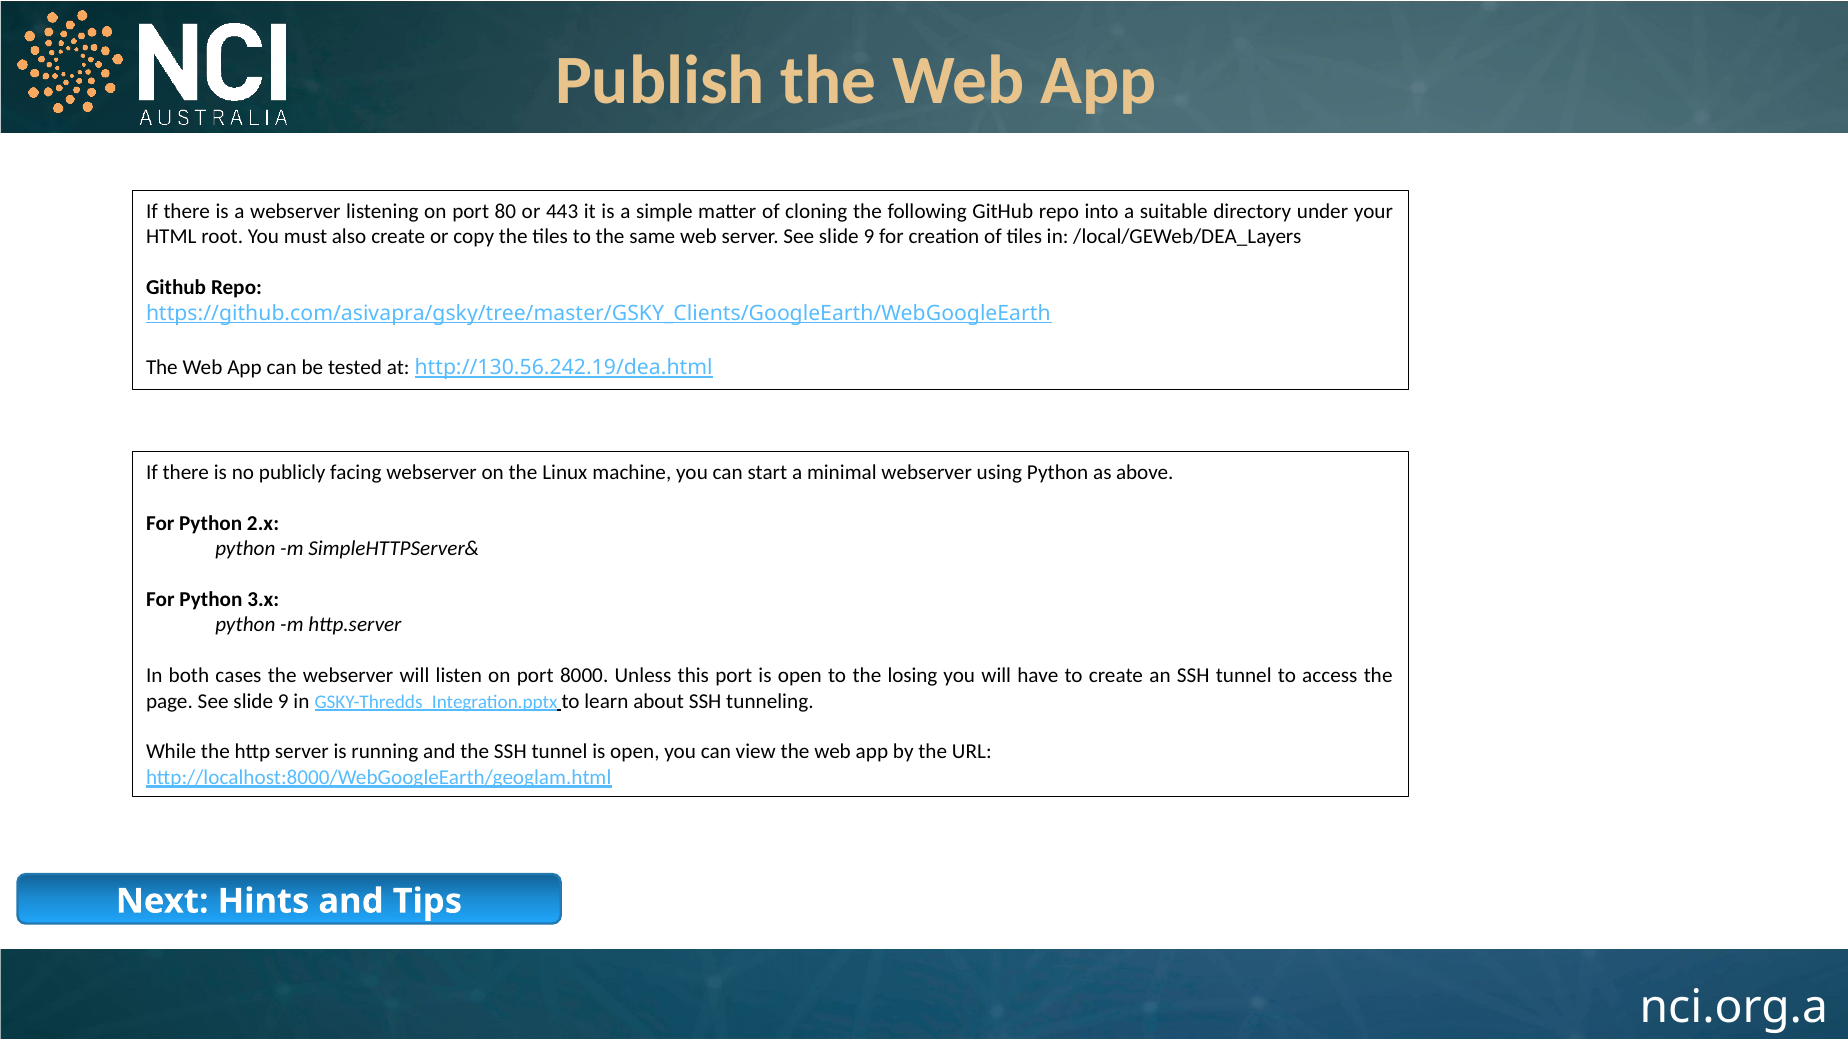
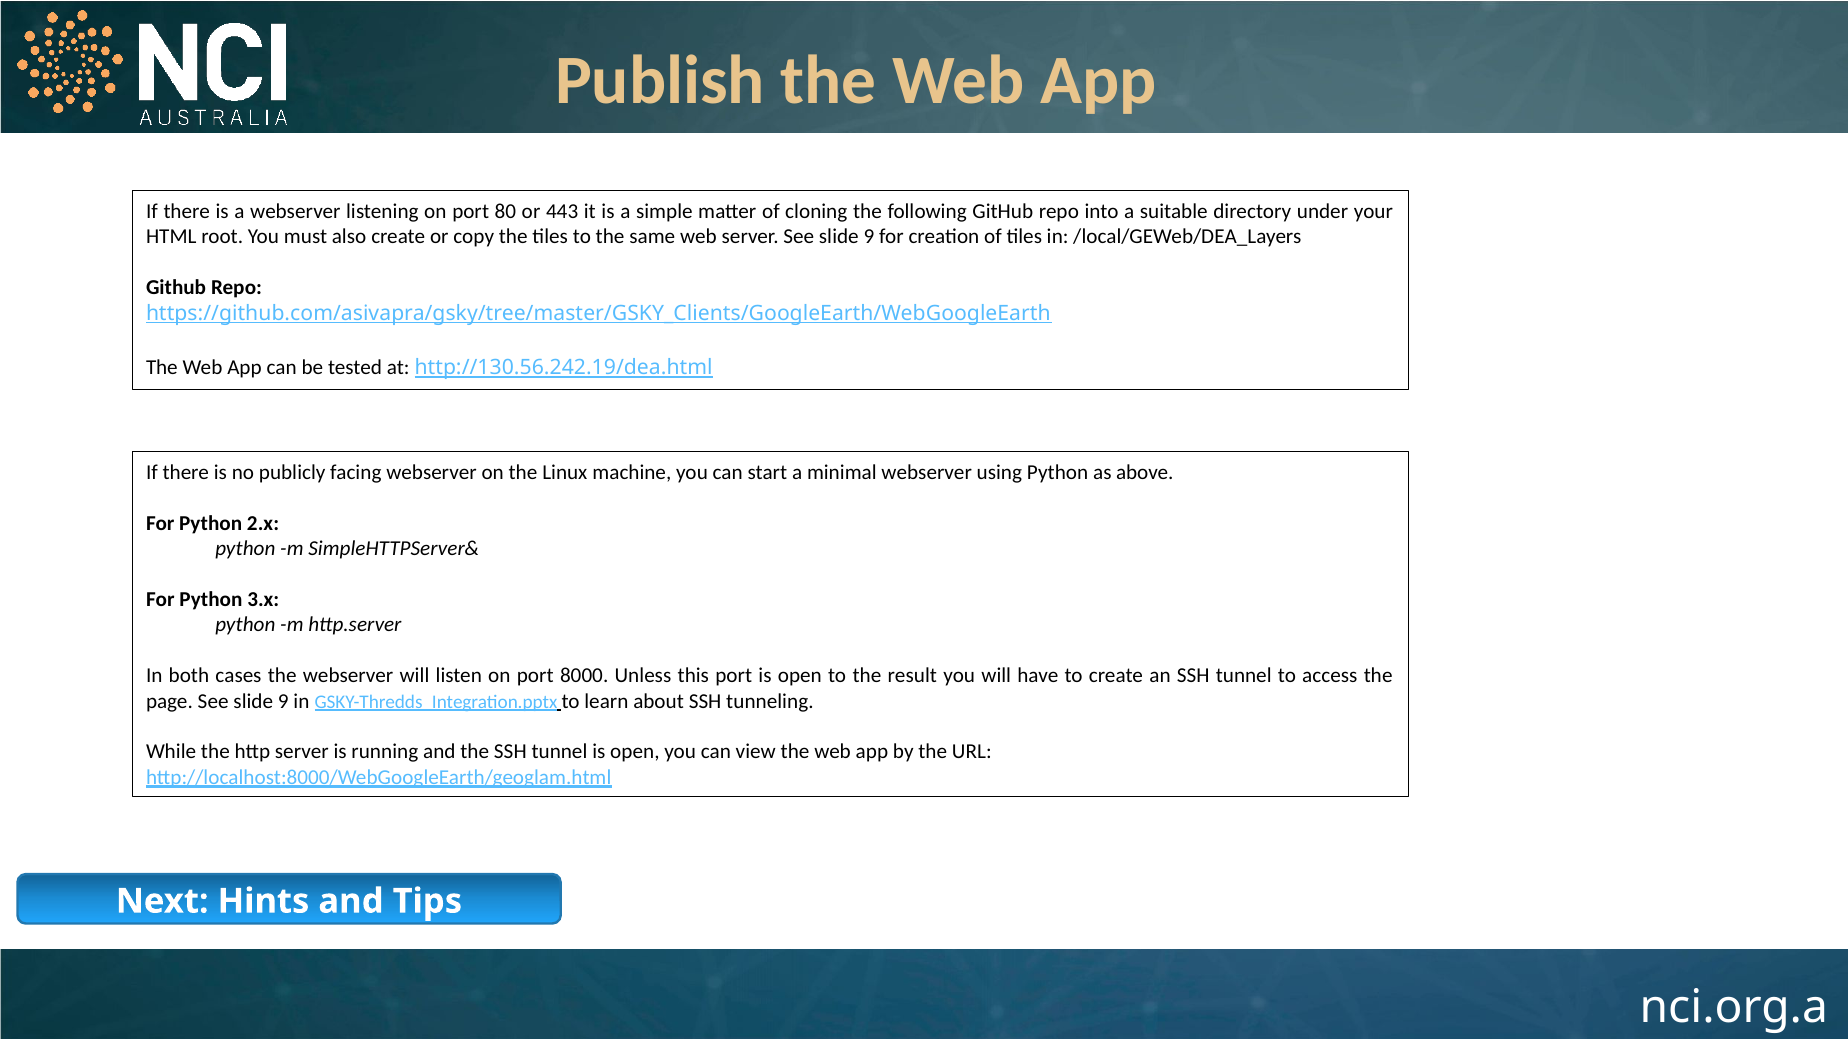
losing: losing -> result
